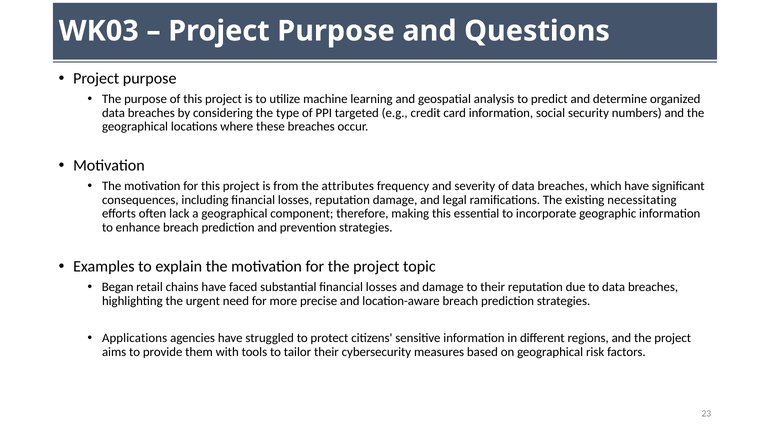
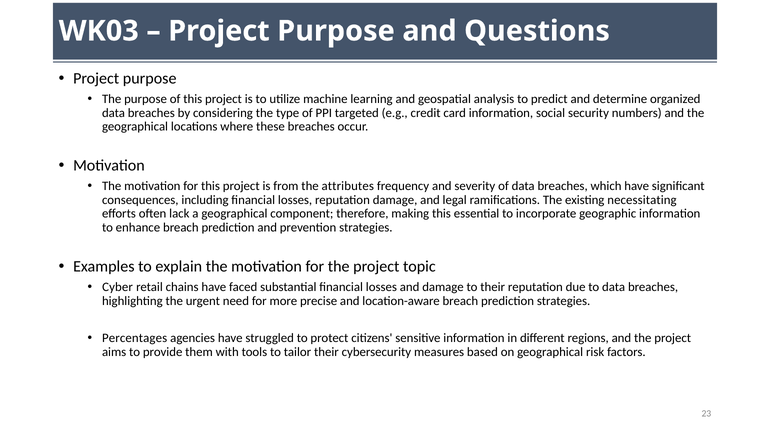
Began: Began -> Cyber
Applications: Applications -> Percentages
